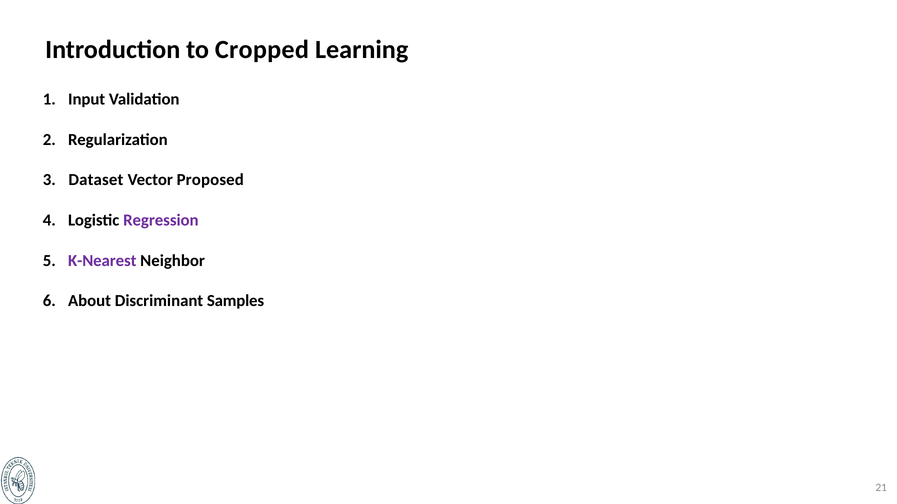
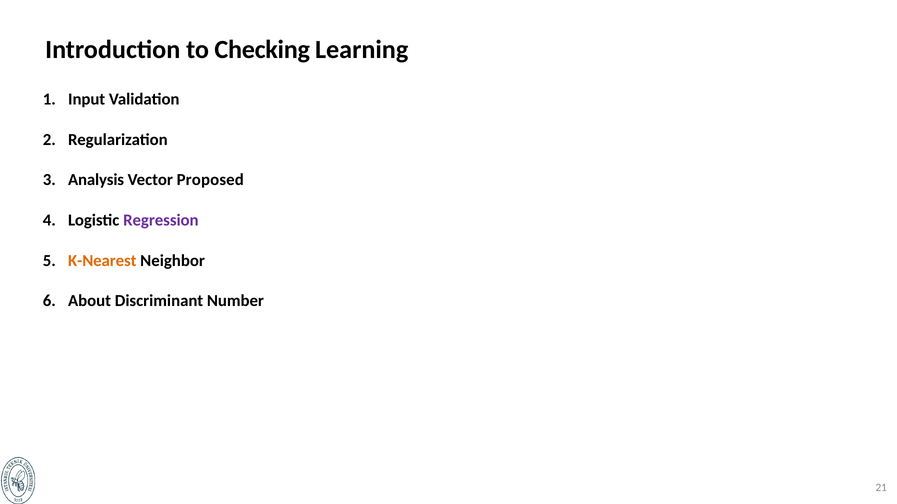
Cropped: Cropped -> Checking
Dataset: Dataset -> Analysis
K-Nearest colour: purple -> orange
Samples: Samples -> Number
